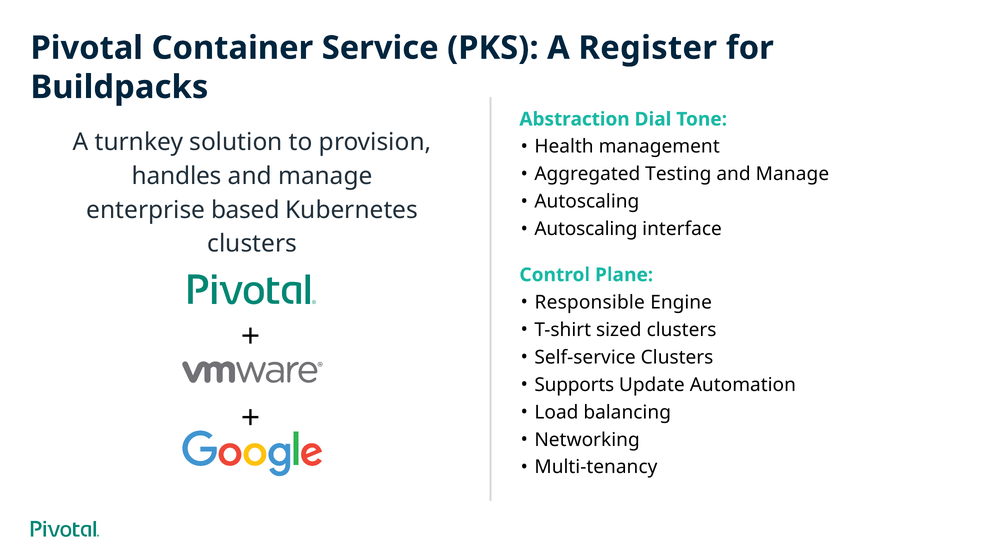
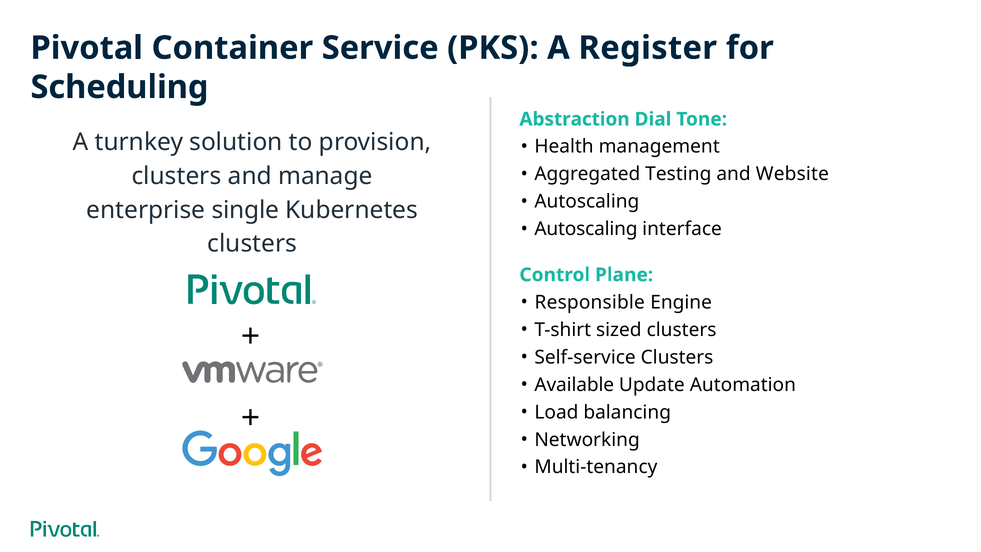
Buildpacks: Buildpacks -> Scheduling
Manage at (792, 174): Manage -> Website
handles at (177, 176): handles -> clusters
based: based -> single
Supports: Supports -> Available
